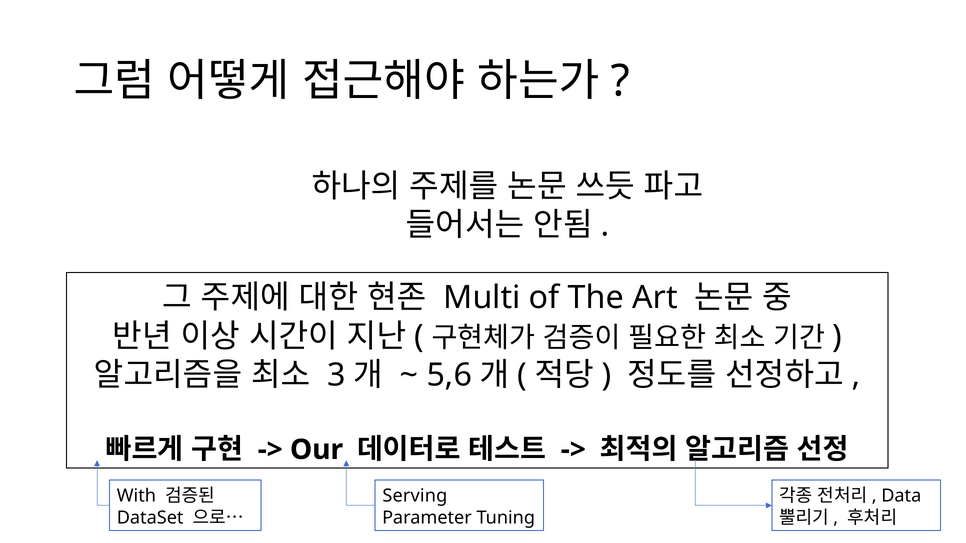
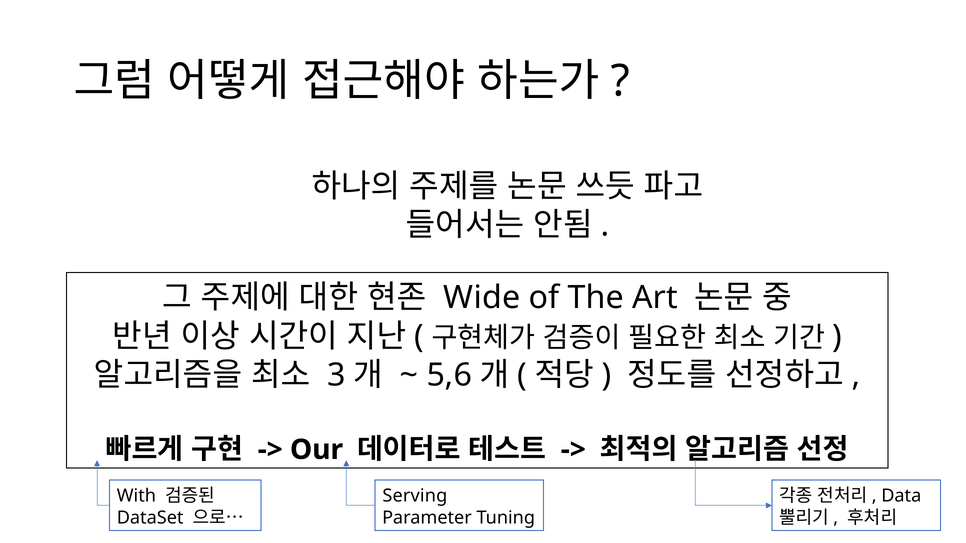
Multi: Multi -> Wide
